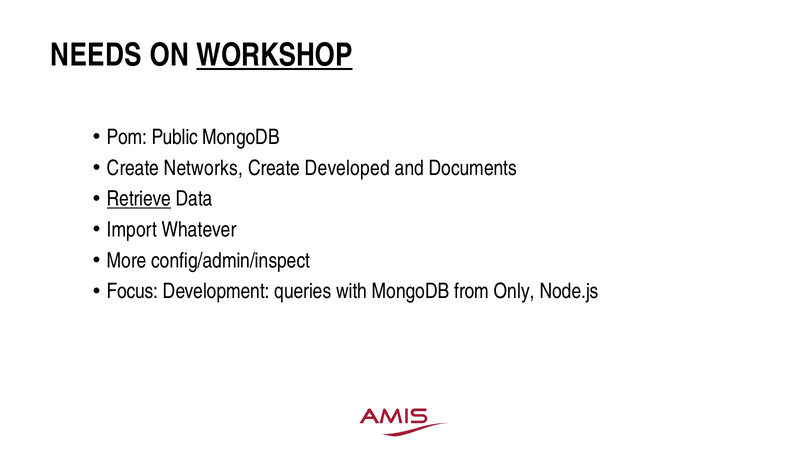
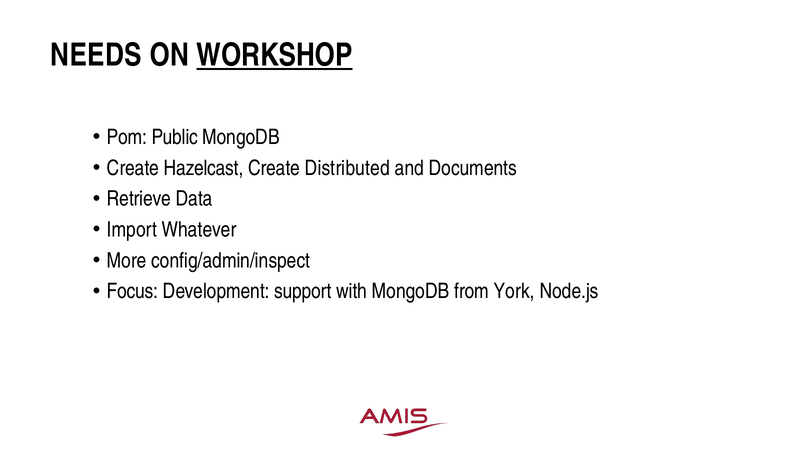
Networks: Networks -> Hazelcast
Developed: Developed -> Distributed
Retrieve underline: present -> none
queries: queries -> support
Only: Only -> York
